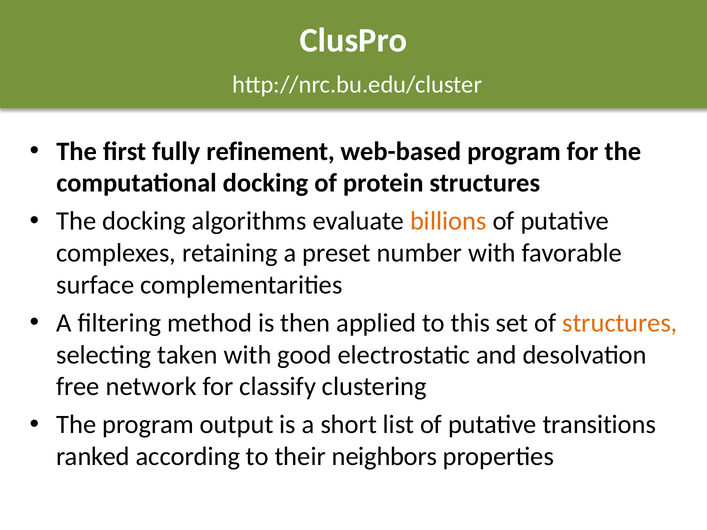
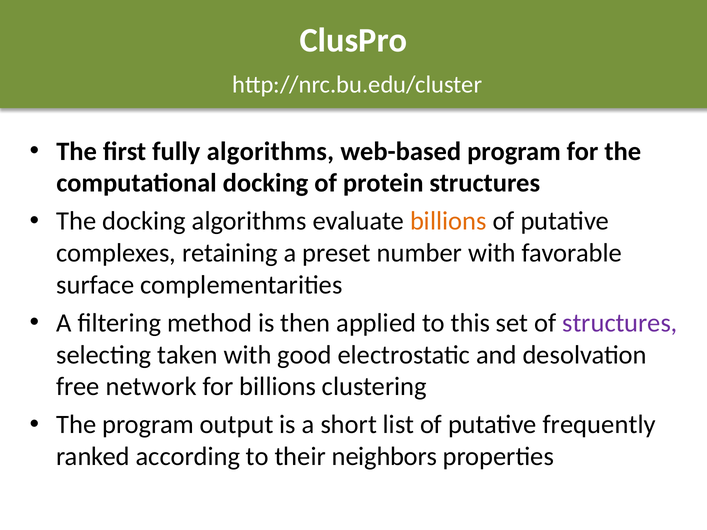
fully refinement: refinement -> algorithms
structures at (620, 323) colour: orange -> purple
for classify: classify -> billions
transitions: transitions -> frequently
